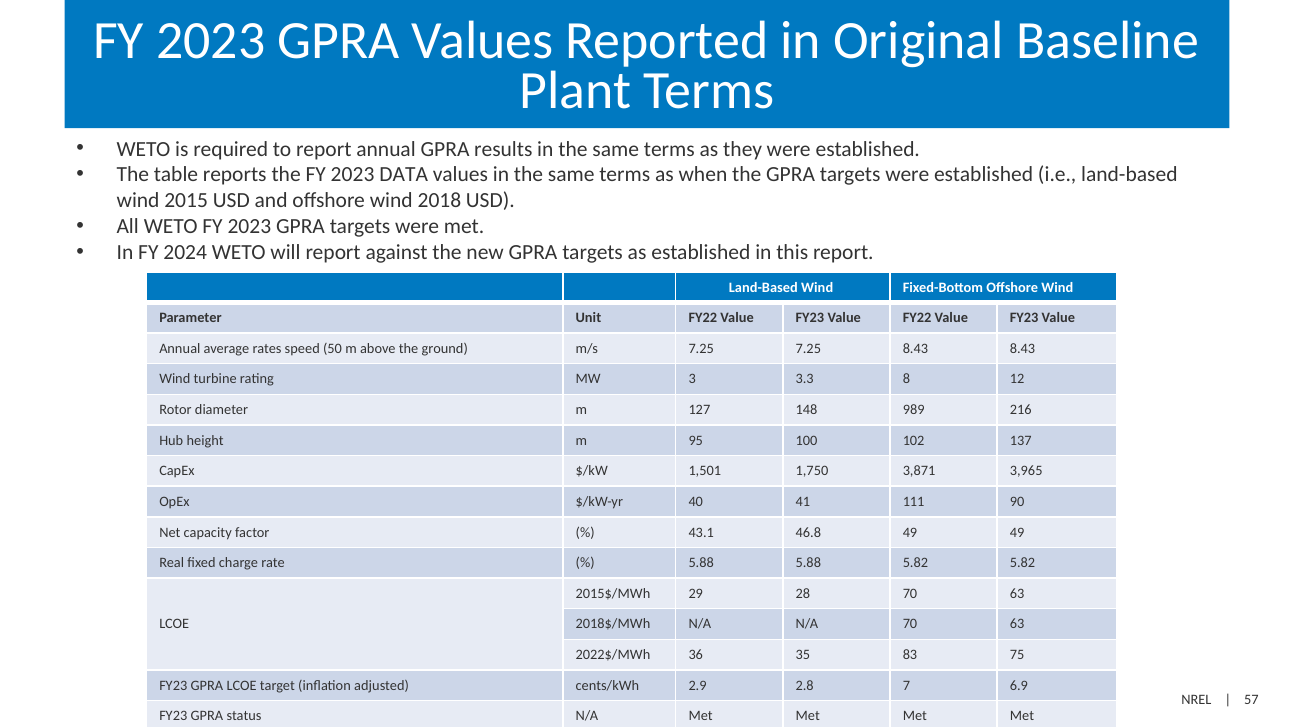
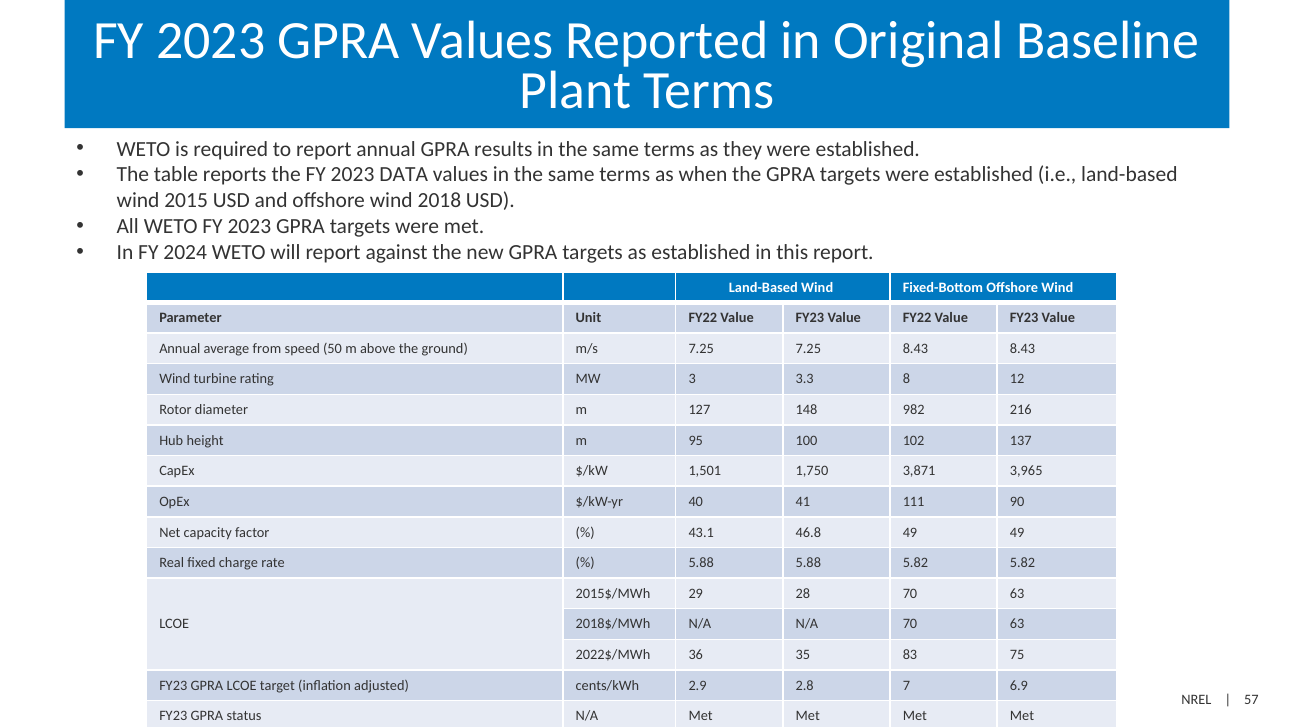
rates: rates -> from
989: 989 -> 982
